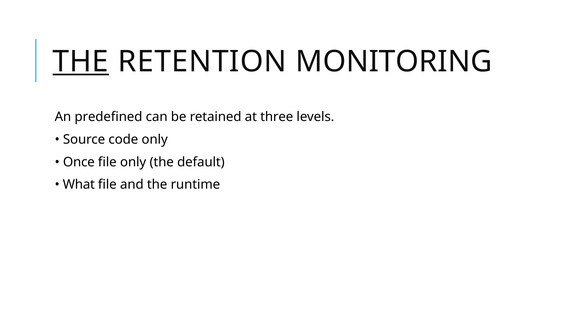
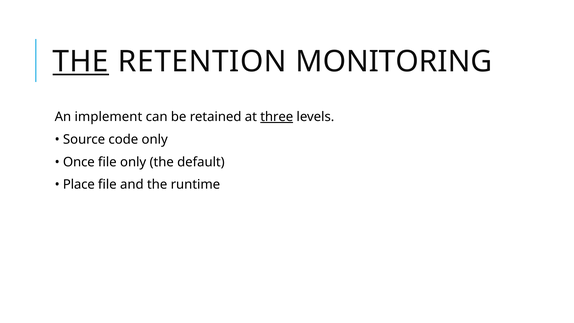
predefined: predefined -> implement
three underline: none -> present
What: What -> Place
